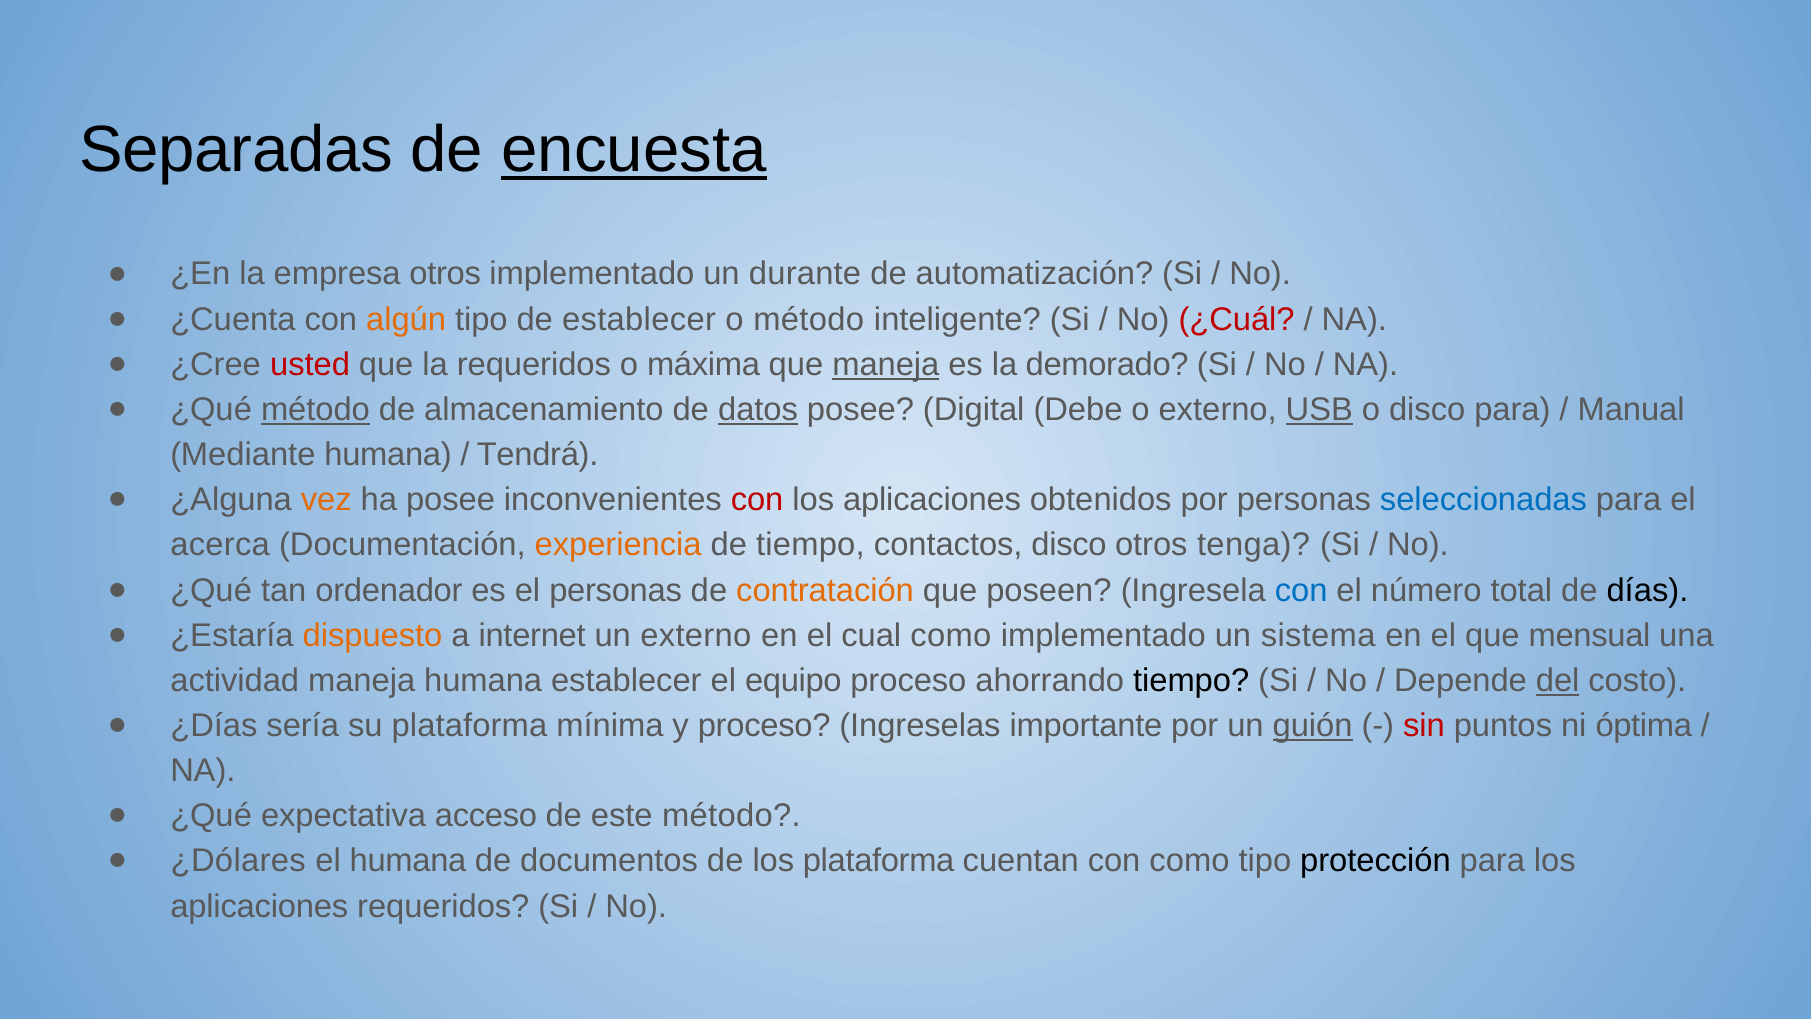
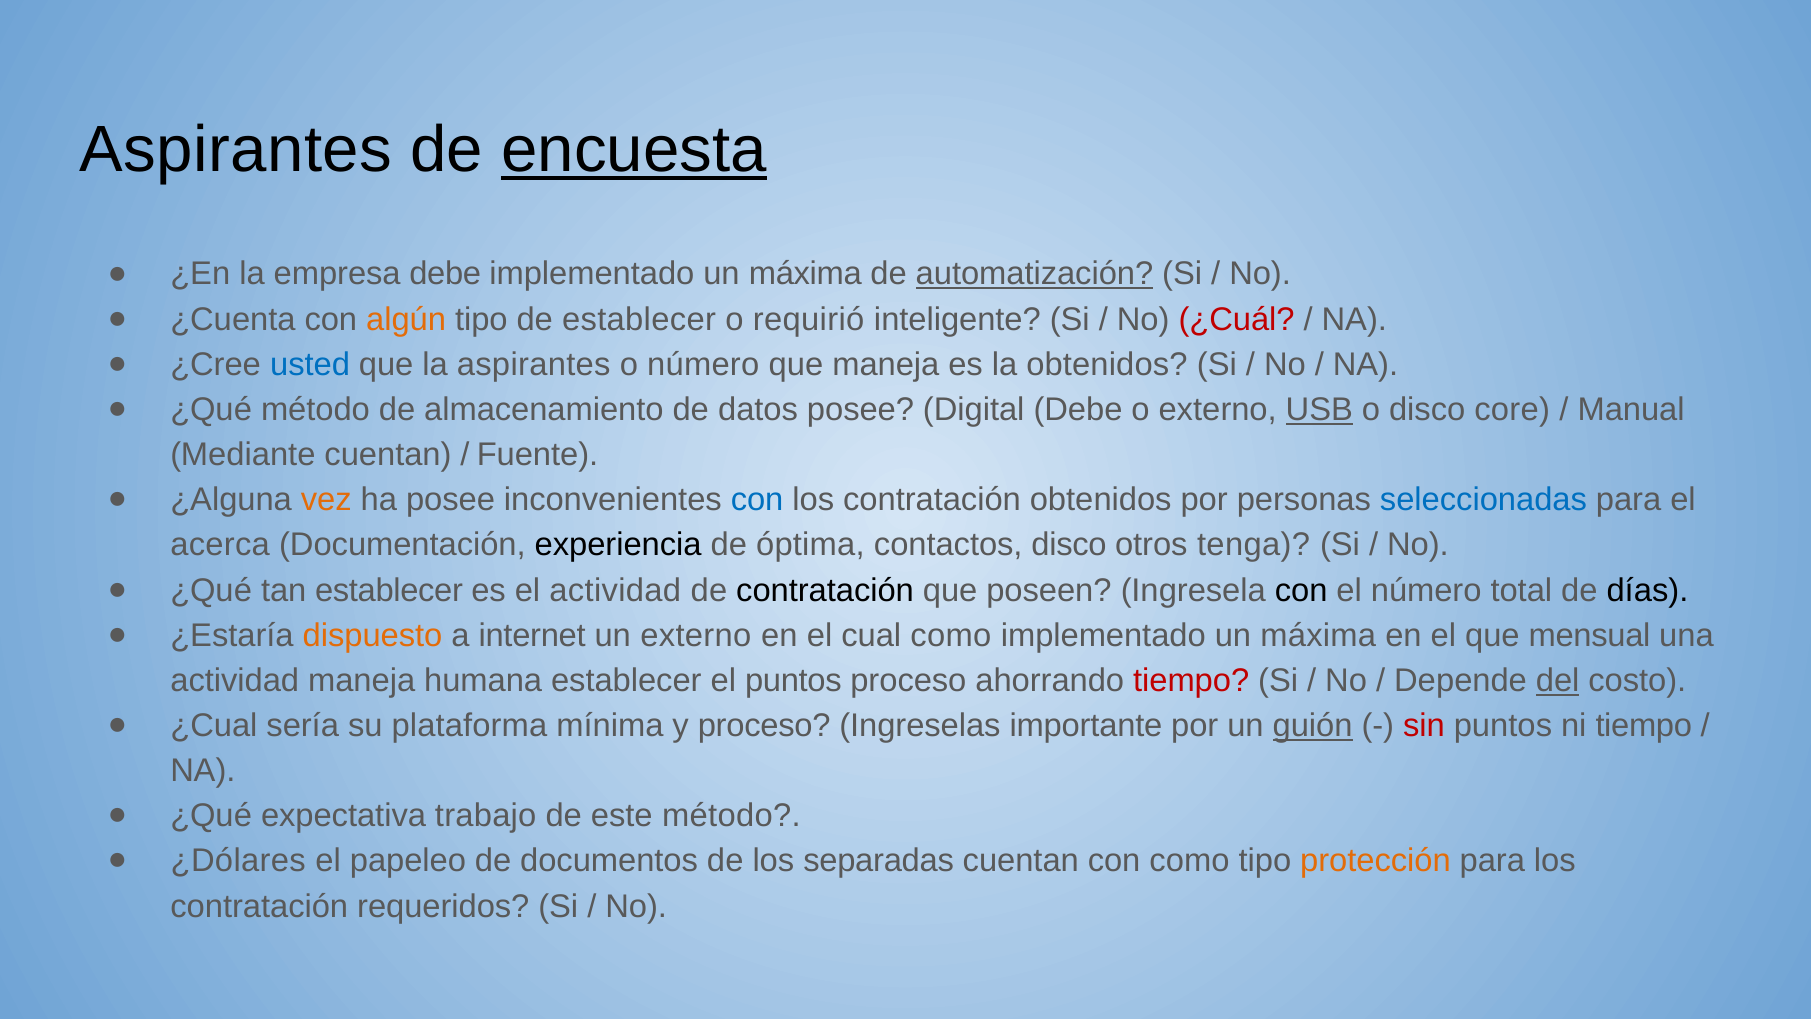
Separadas at (236, 150): Separadas -> Aspirantes
empresa otros: otros -> debe
durante at (805, 274): durante -> máxima
automatización underline: none -> present
o método: método -> requirió
usted colour: red -> blue
la requeridos: requeridos -> aspirantes
o máxima: máxima -> número
maneja at (886, 364) underline: present -> none
la demorado: demorado -> obtenidos
método at (315, 410) underline: present -> none
datos underline: present -> none
disco para: para -> core
Mediante humana: humana -> cuentan
Tendrá: Tendrá -> Fuente
con at (757, 500) colour: red -> blue
aplicaciones at (932, 500): aplicaciones -> contratación
experiencia colour: orange -> black
de tiempo: tiempo -> óptima
tan ordenador: ordenador -> establecer
el personas: personas -> actividad
contratación at (825, 590) colour: orange -> black
con at (1301, 590) colour: blue -> black
sistema at (1318, 635): sistema -> máxima
el equipo: equipo -> puntos
tiempo at (1191, 680) colour: black -> red
¿Días: ¿Días -> ¿Cual
ni óptima: óptima -> tiempo
acceso: acceso -> trabajo
el humana: humana -> papeleo
los plataforma: plataforma -> separadas
protección colour: black -> orange
aplicaciones at (259, 906): aplicaciones -> contratación
